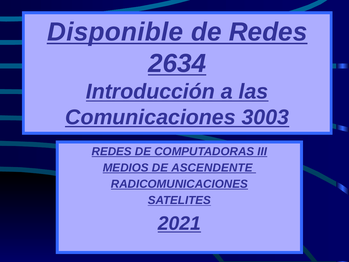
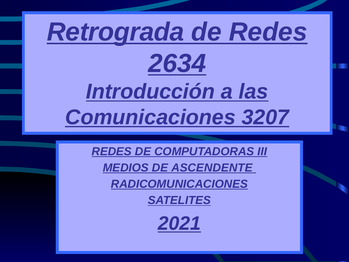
Disponible: Disponible -> Retrograda
3003: 3003 -> 3207
